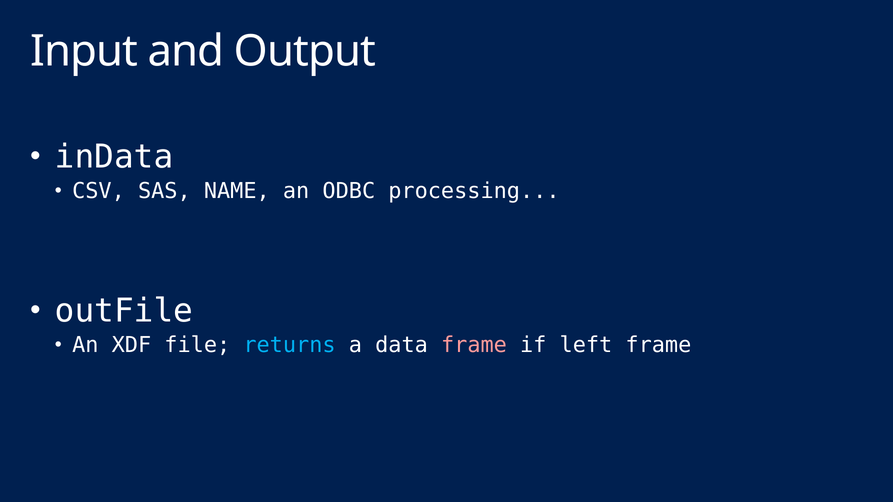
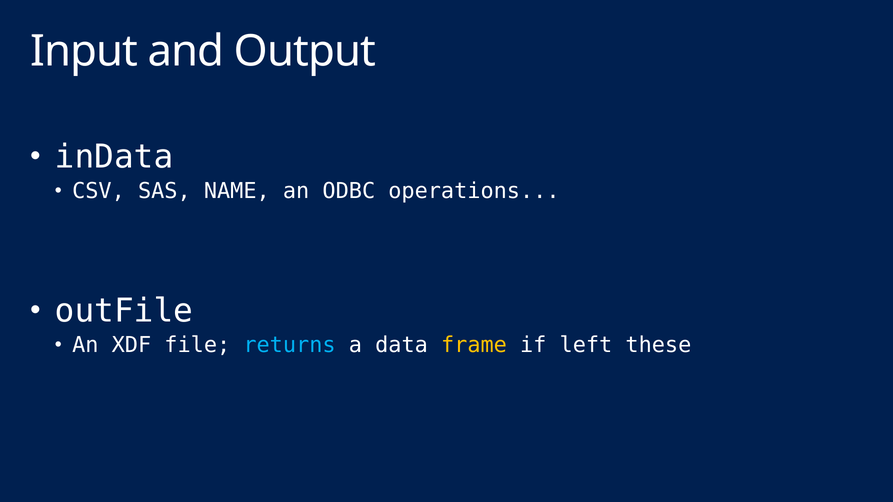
processing: processing -> operations
frame at (474, 345) colour: pink -> yellow
left frame: frame -> these
